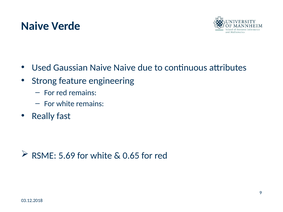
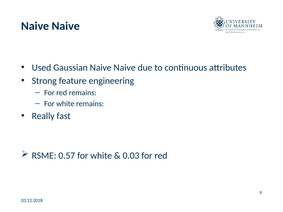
Verde at (66, 26): Verde -> Naive
5.69: 5.69 -> 0.57
0.65: 0.65 -> 0.03
